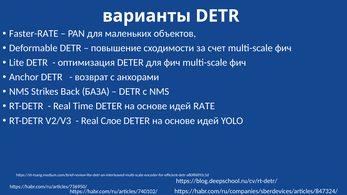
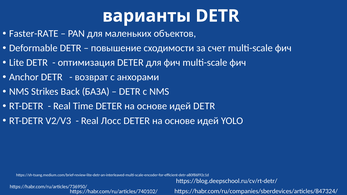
идей RATE: RATE -> DETR
Слое: Слое -> Лосс
